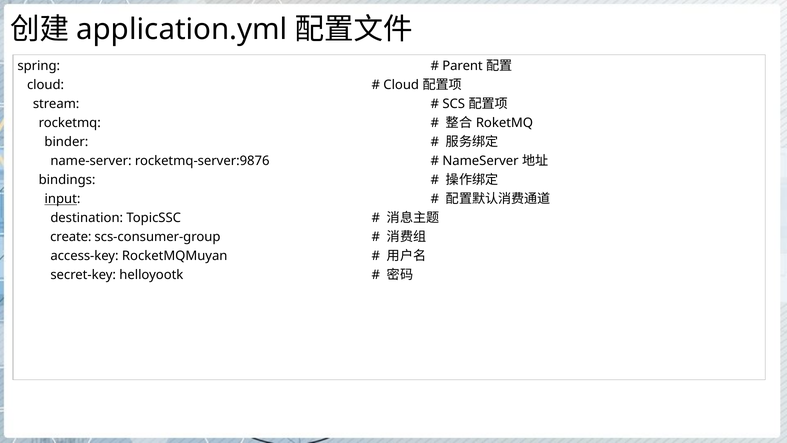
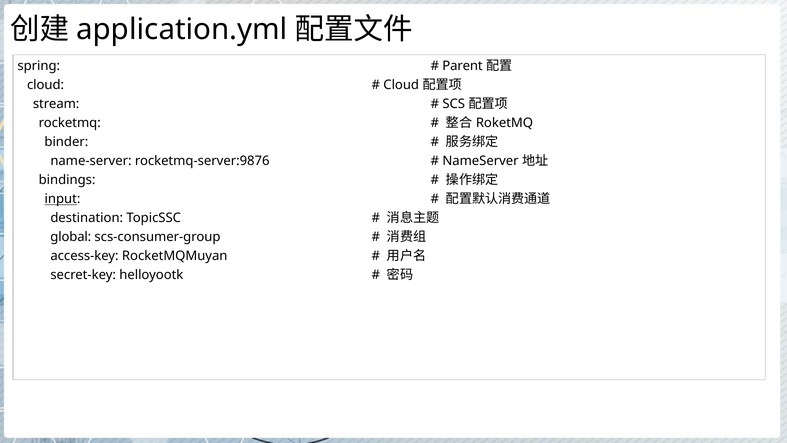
create: create -> global
